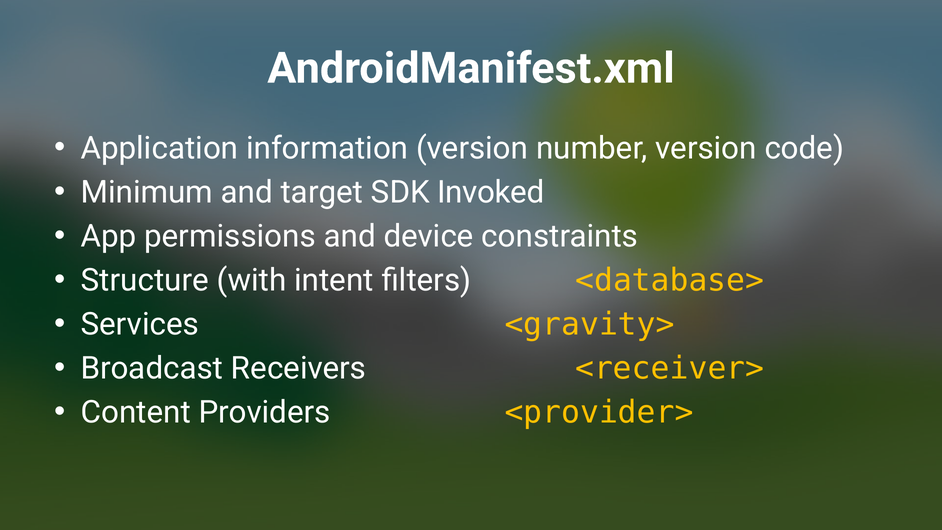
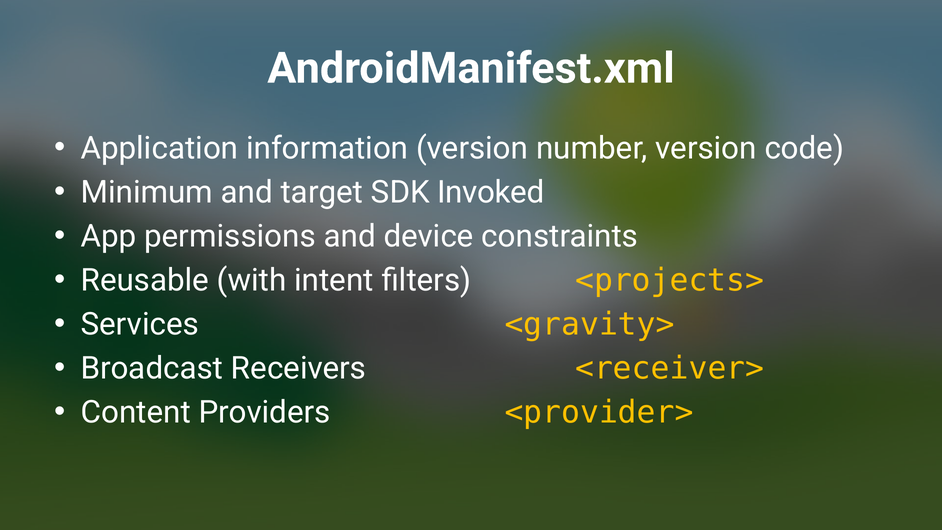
Structure: Structure -> Reusable
<database>: <database> -> <projects>
